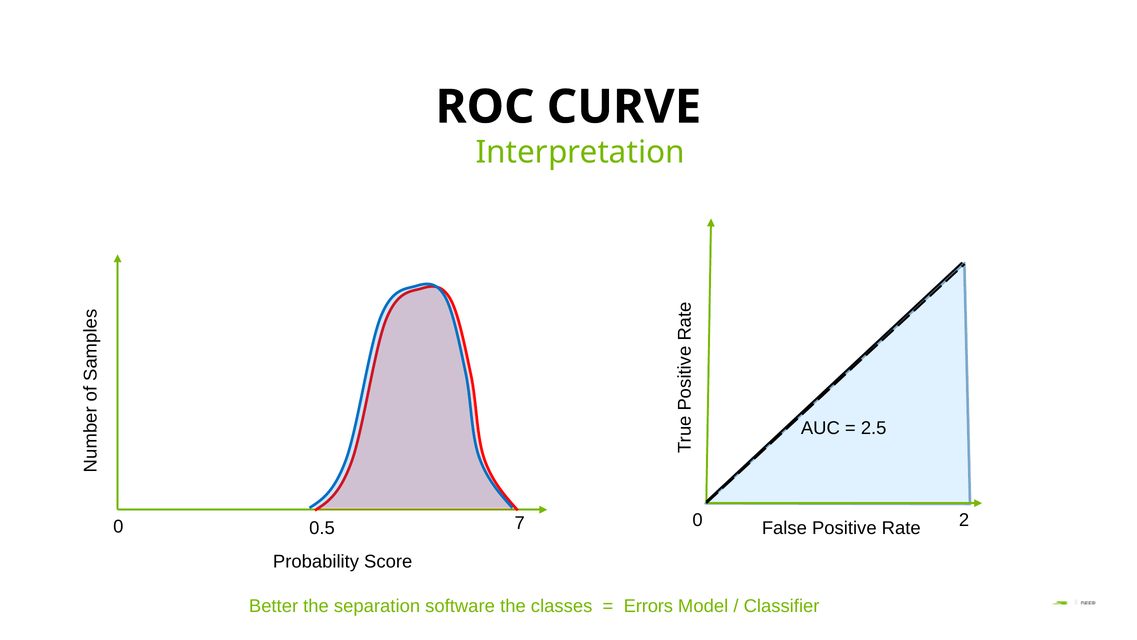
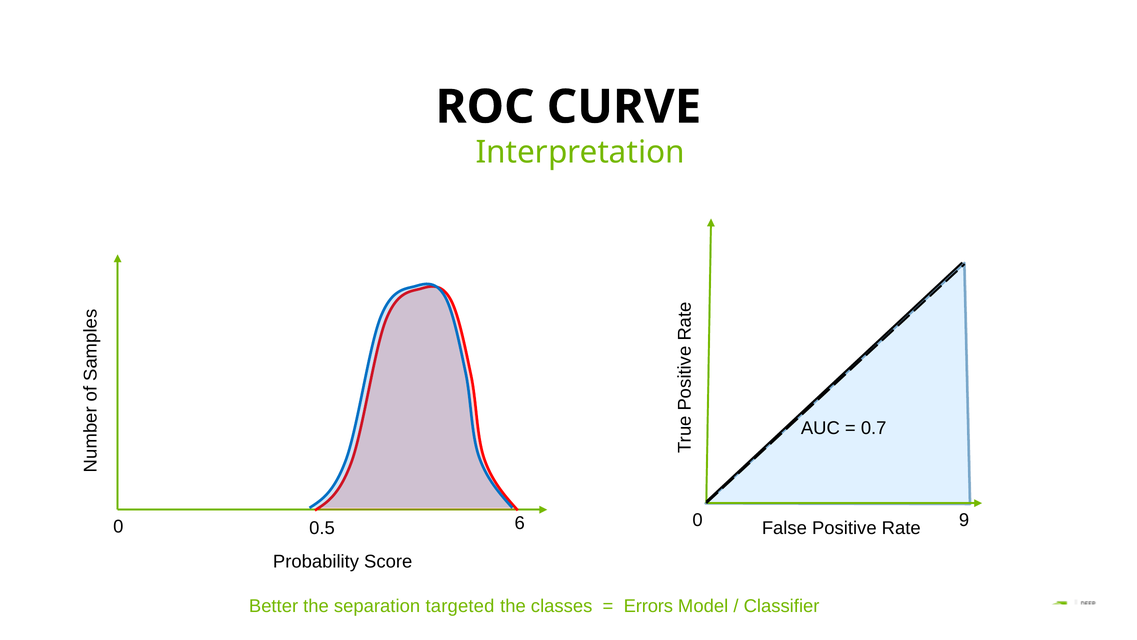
2.5: 2.5 -> 0.7
2: 2 -> 9
7: 7 -> 6
software: software -> targeted
